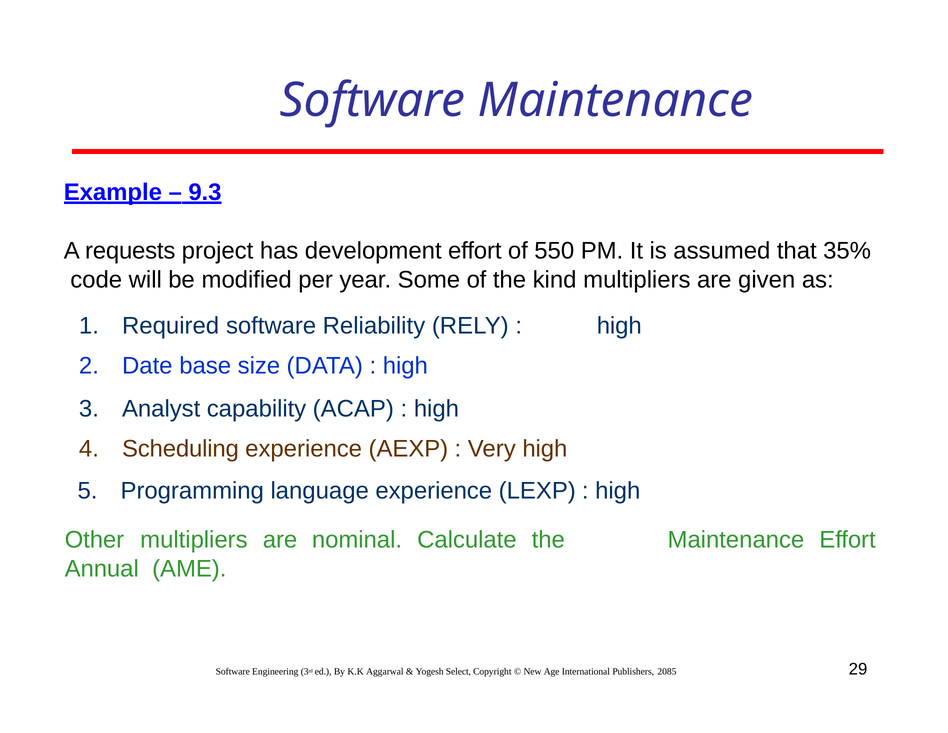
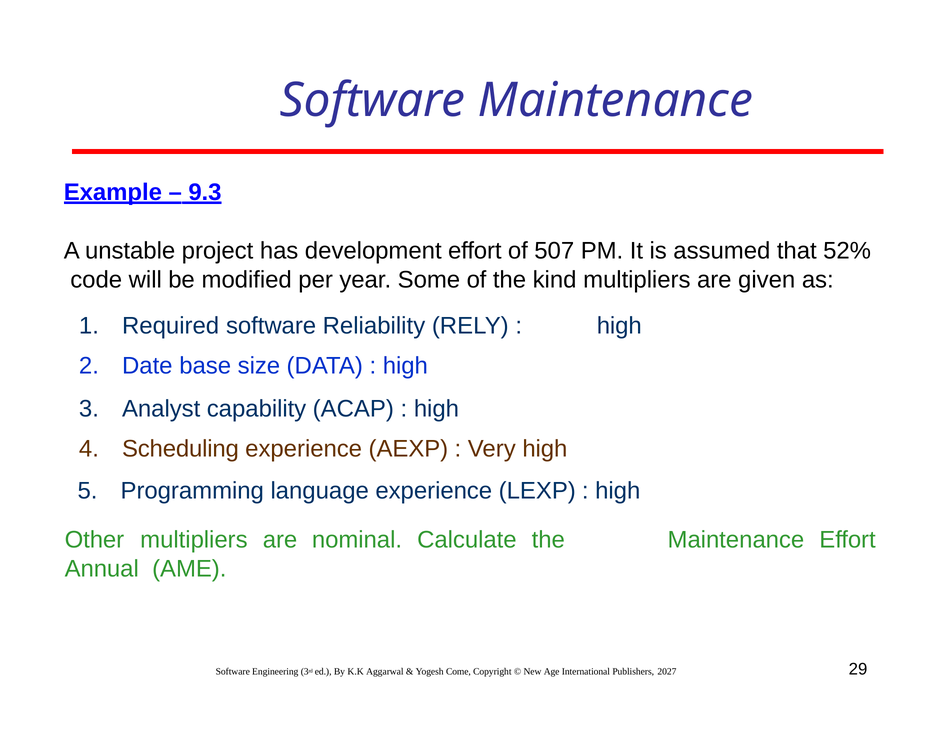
requests: requests -> unstable
550: 550 -> 507
35%: 35% -> 52%
Select: Select -> Come
2085: 2085 -> 2027
